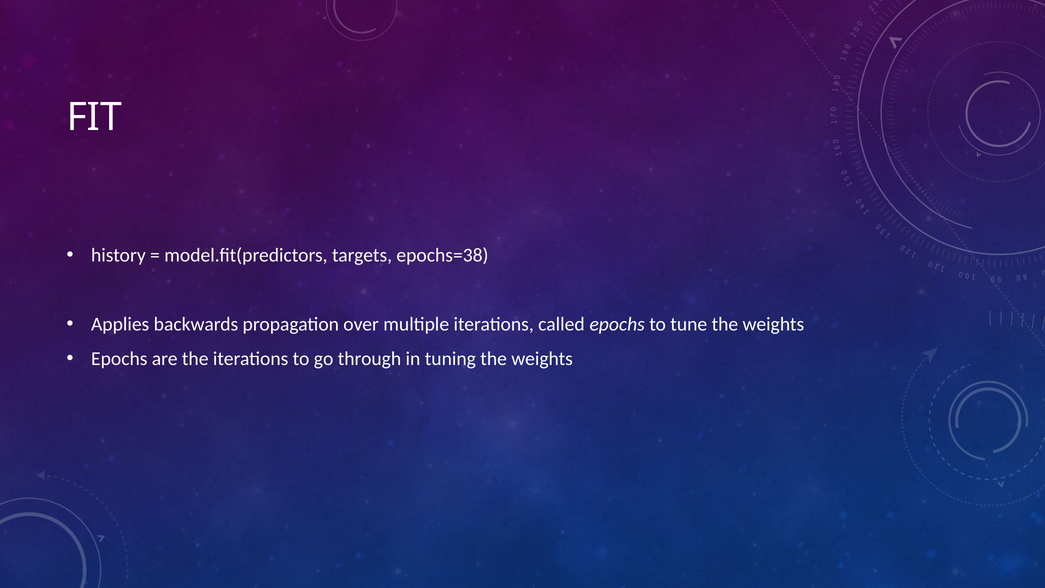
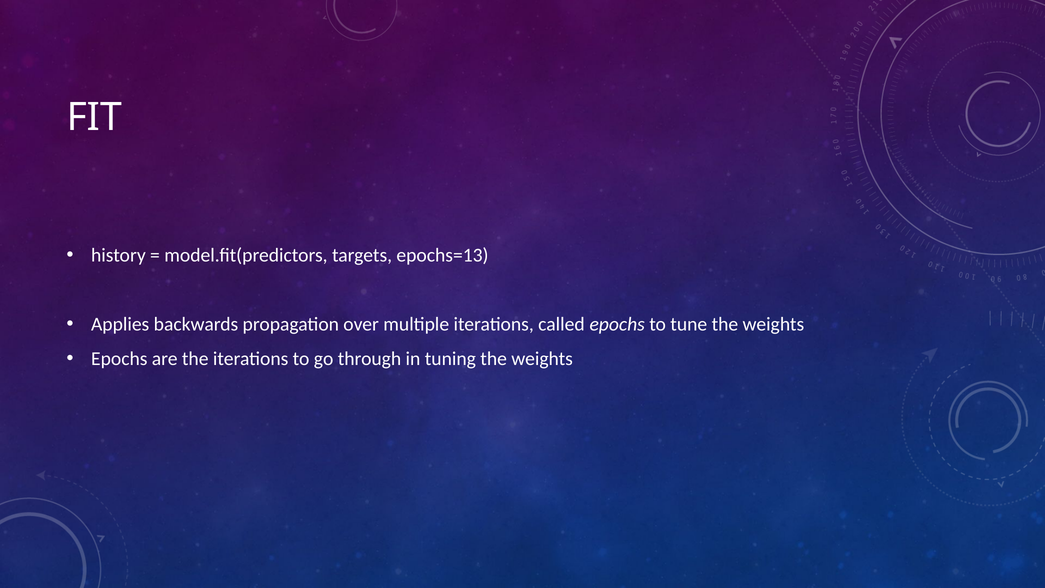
epochs=38: epochs=38 -> epochs=13
